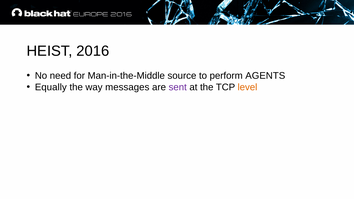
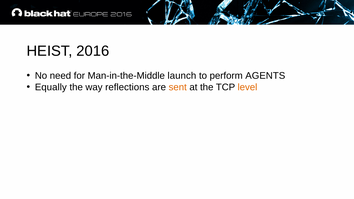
source: source -> launch
messages: messages -> reflections
sent colour: purple -> orange
